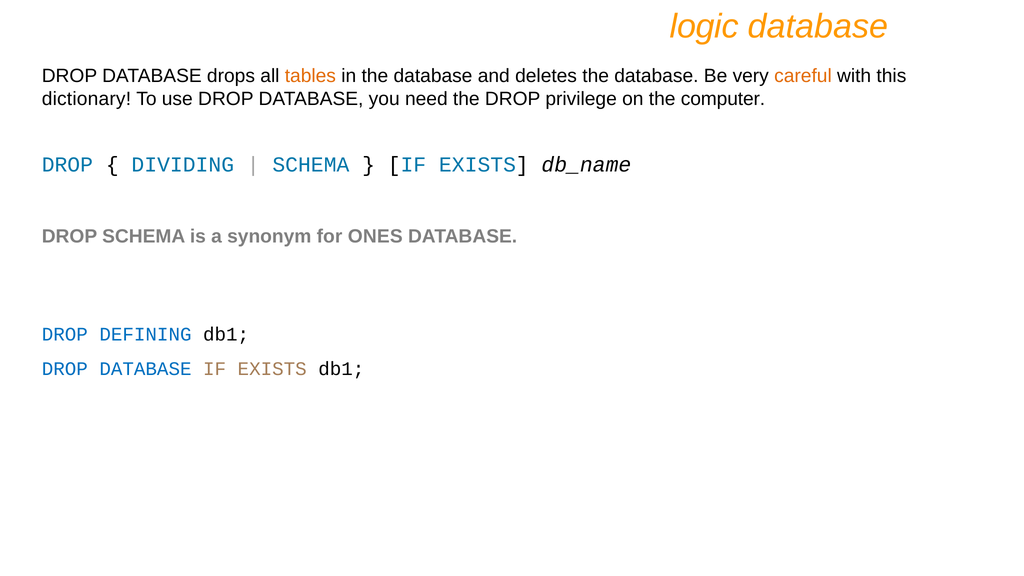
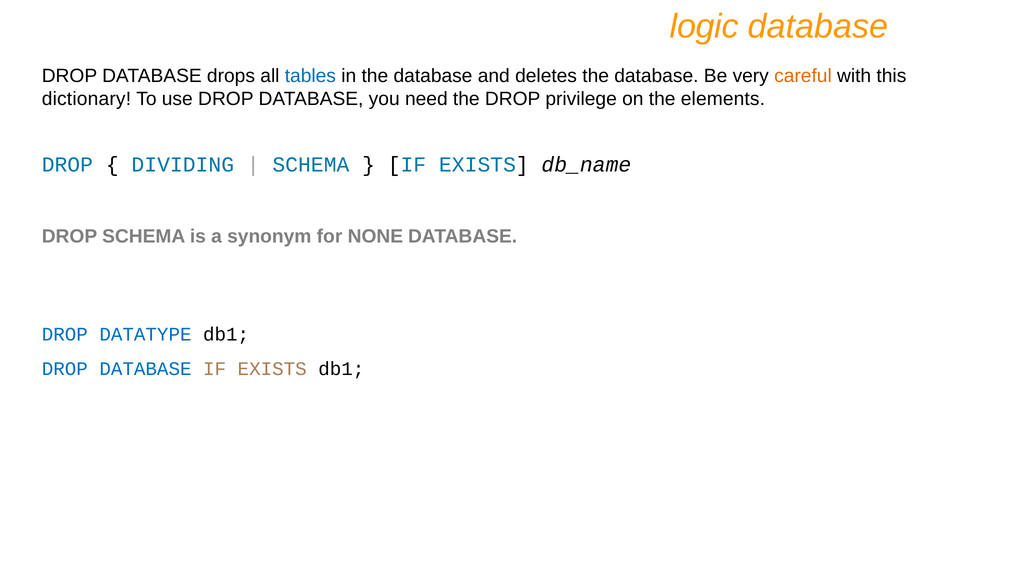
tables colour: orange -> blue
computer: computer -> elements
ONES: ONES -> NONE
DEFINING: DEFINING -> DATATYPE
